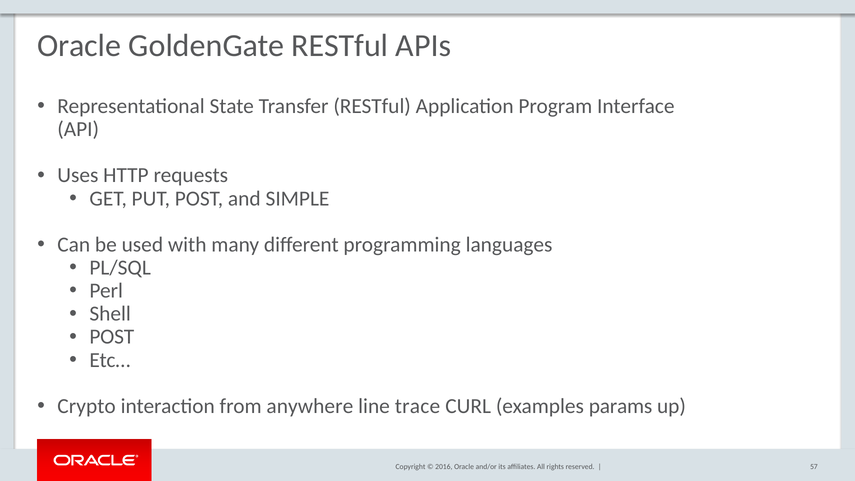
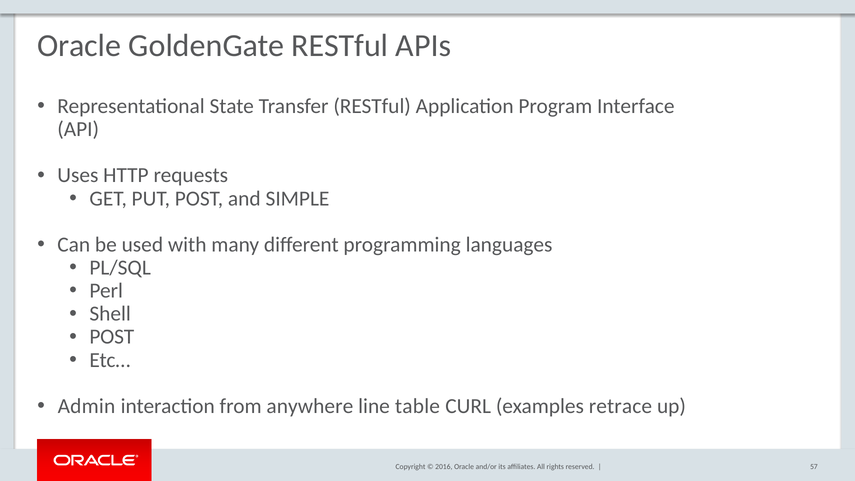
Crypto: Crypto -> Admin
trace: trace -> table
params: params -> retrace
